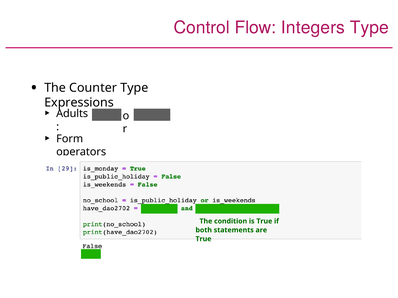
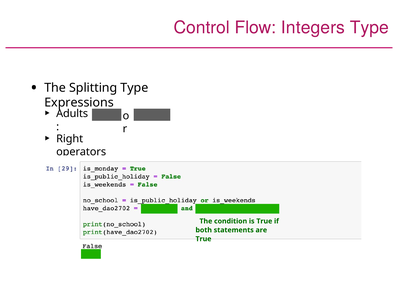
Counter: Counter -> Splitting
Form: Form -> Right
